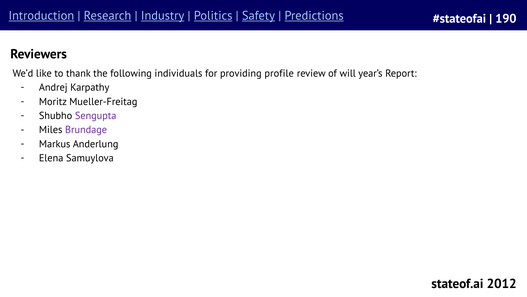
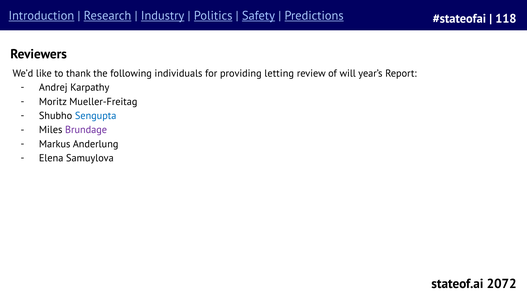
190: 190 -> 118
profile: profile -> letting
Sengupta colour: purple -> blue
2012: 2012 -> 2072
